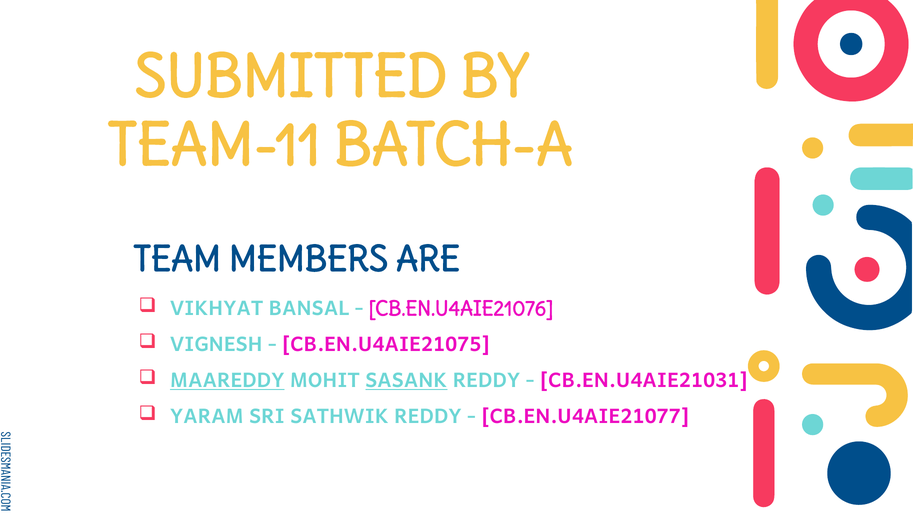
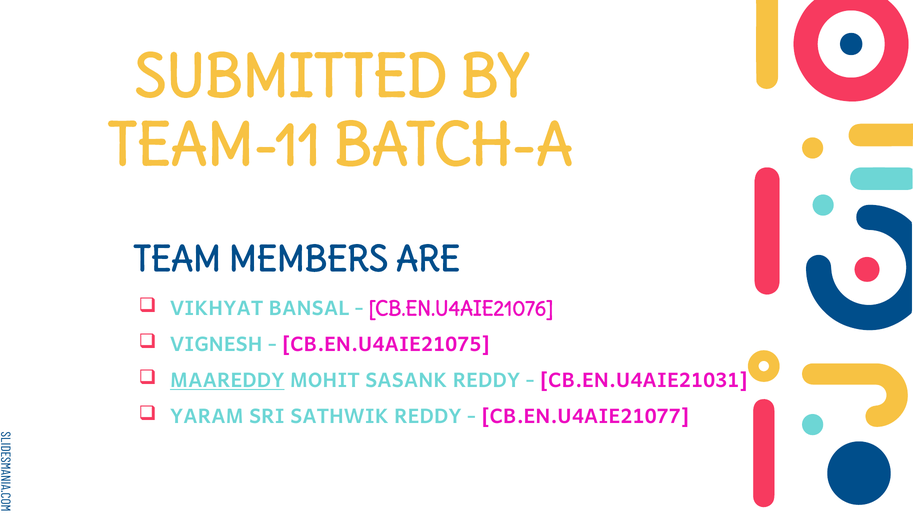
SASANK underline: present -> none
